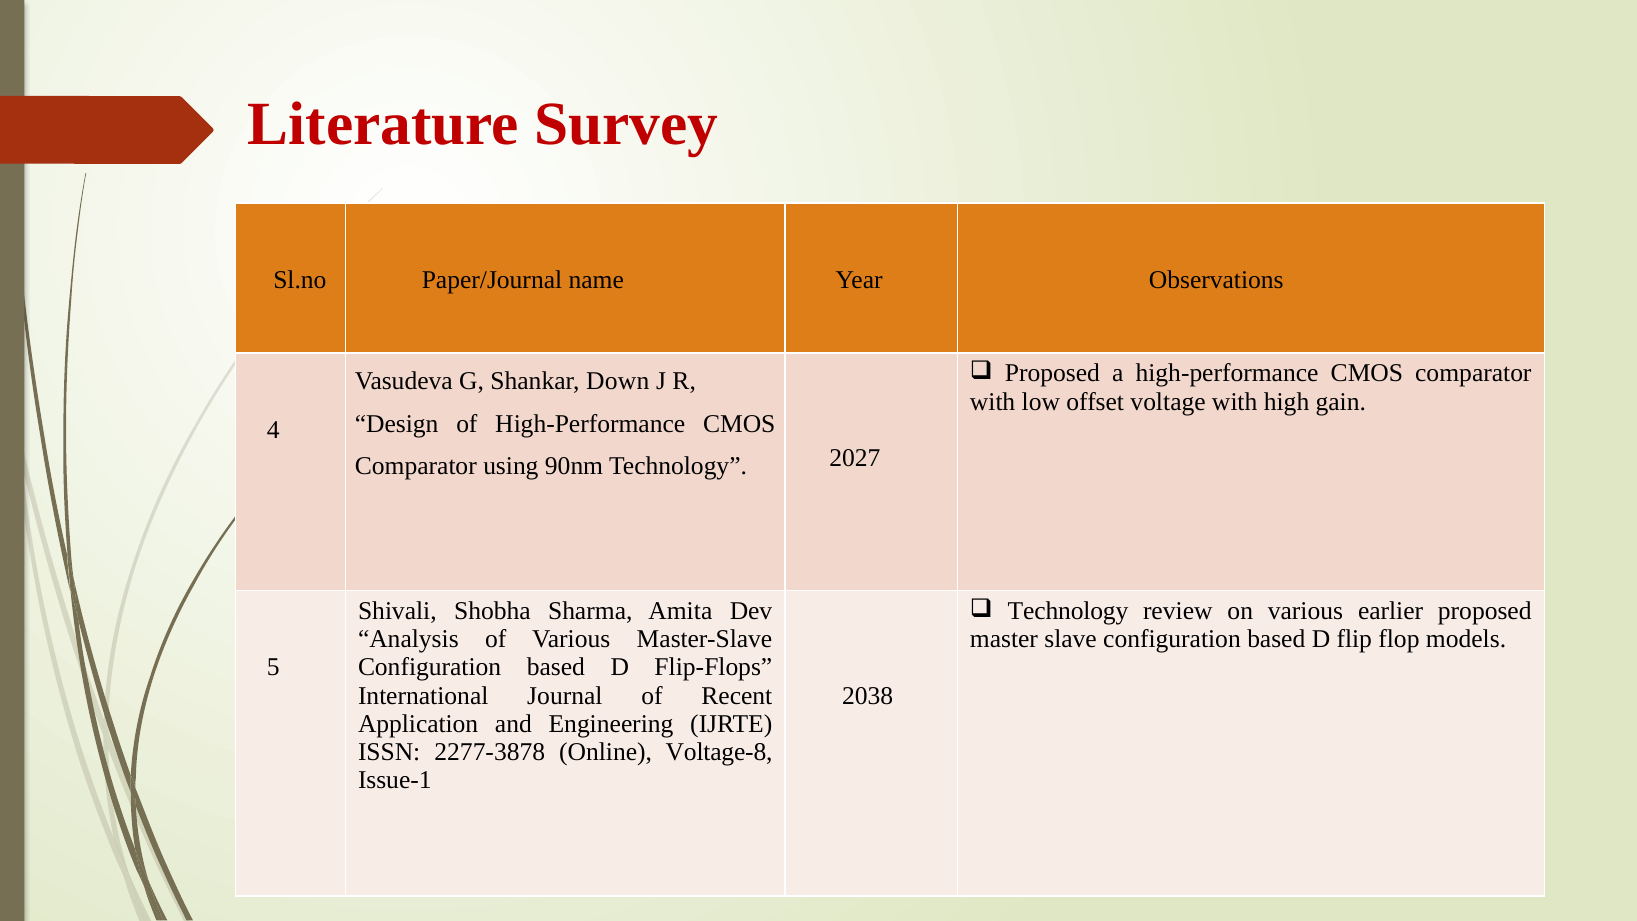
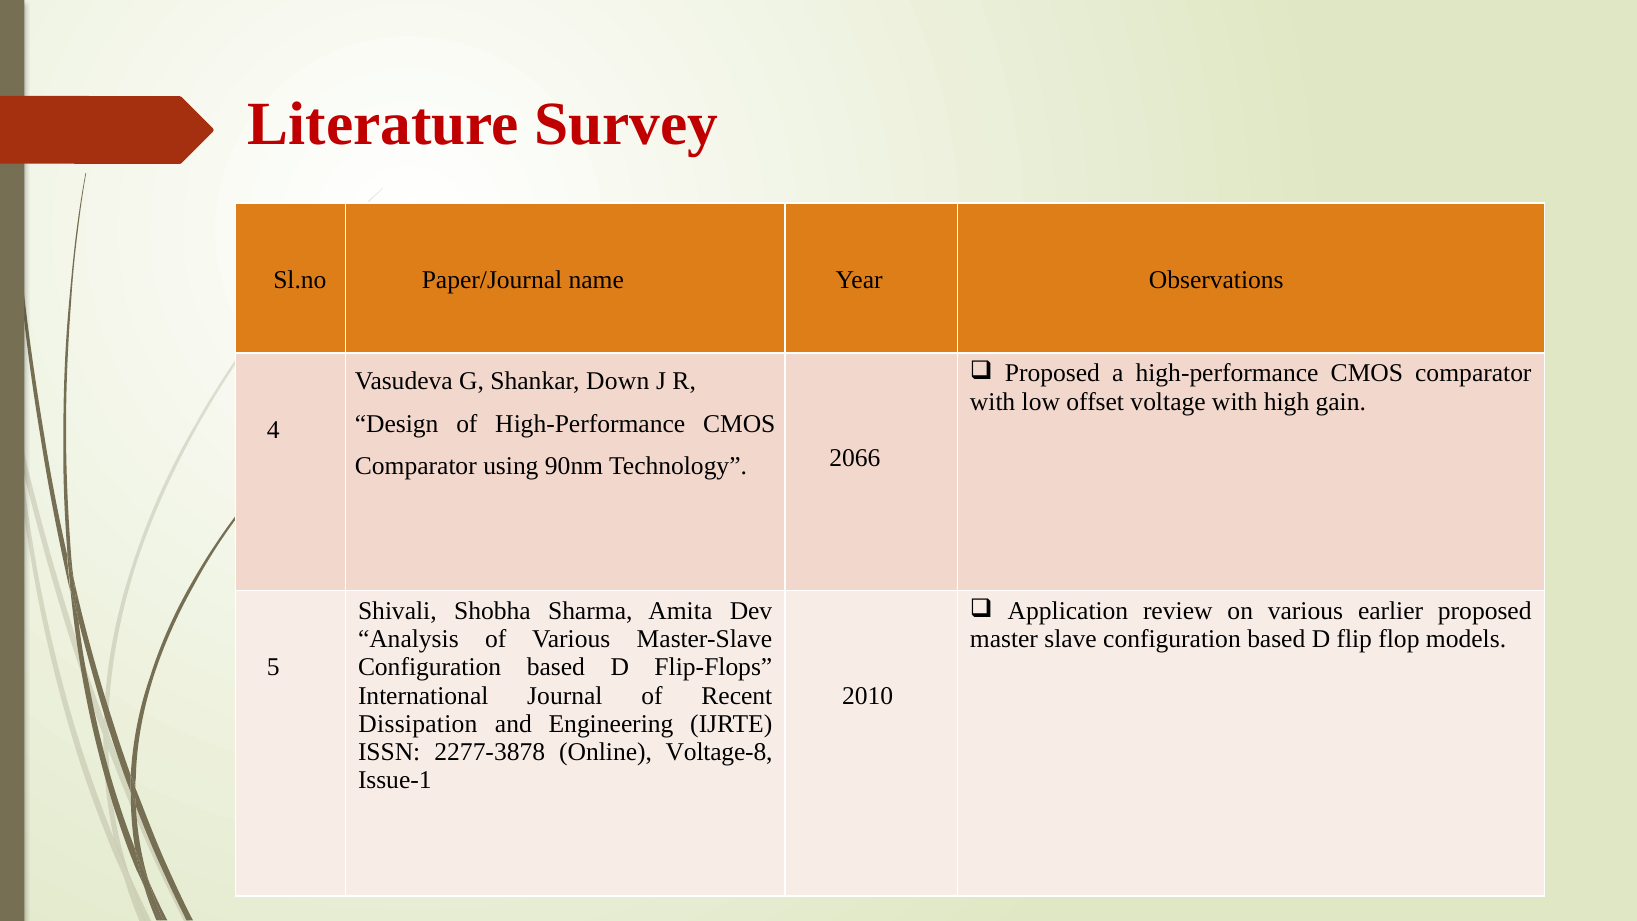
2027: 2027 -> 2066
Technology at (1068, 611): Technology -> Application
2038: 2038 -> 2010
Application: Application -> Dissipation
